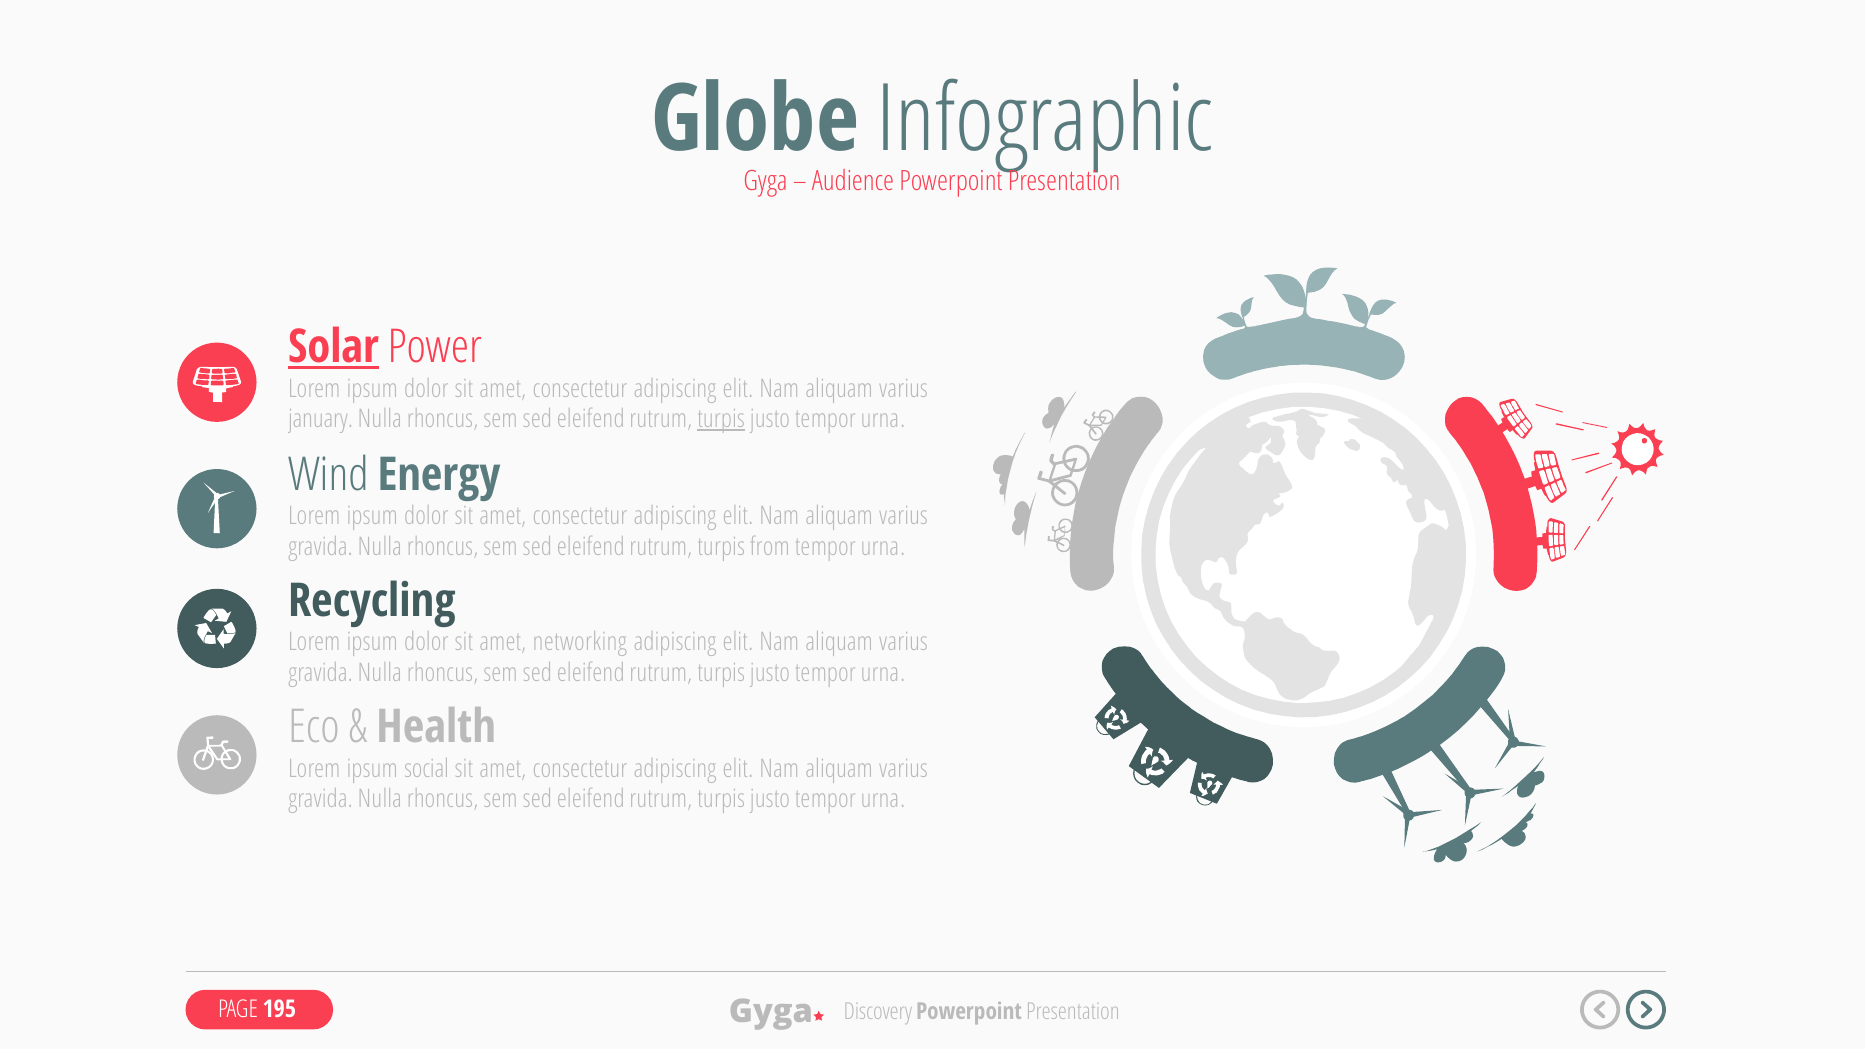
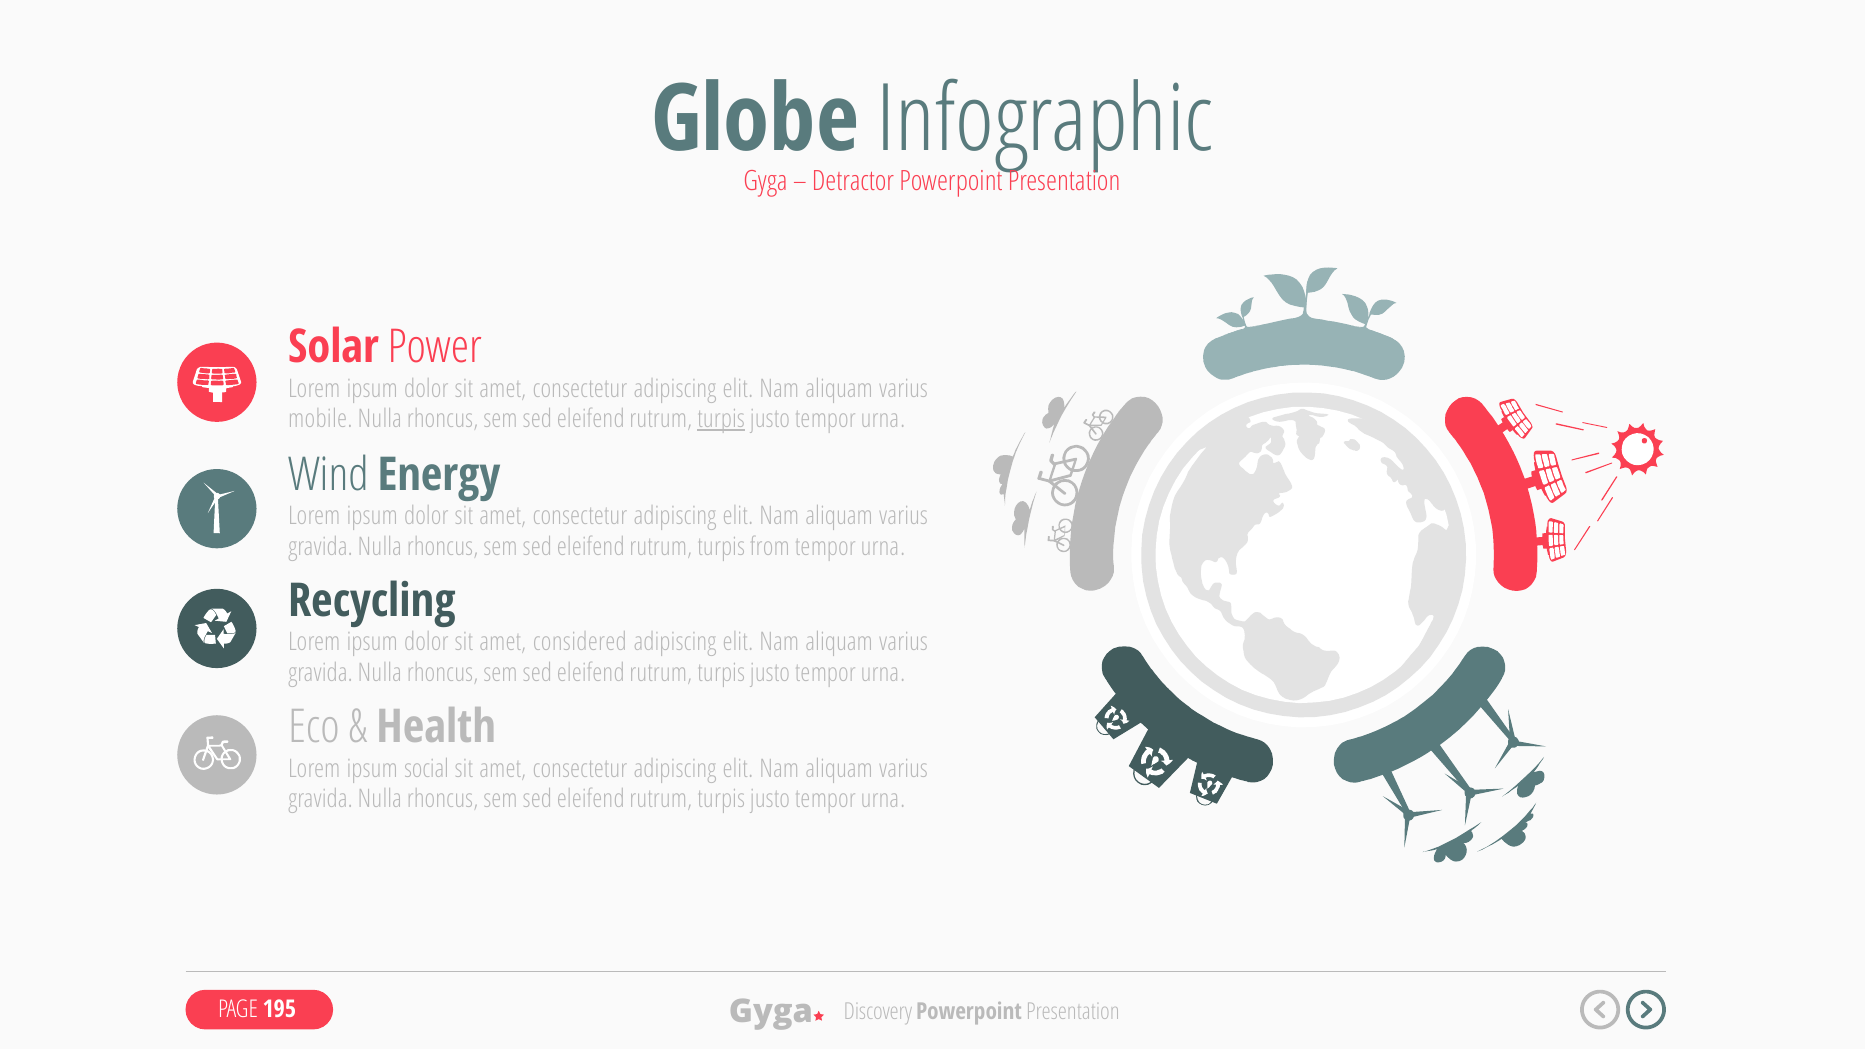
Audience: Audience -> Detractor
Solar underline: present -> none
january: january -> mobile
networking: networking -> considered
